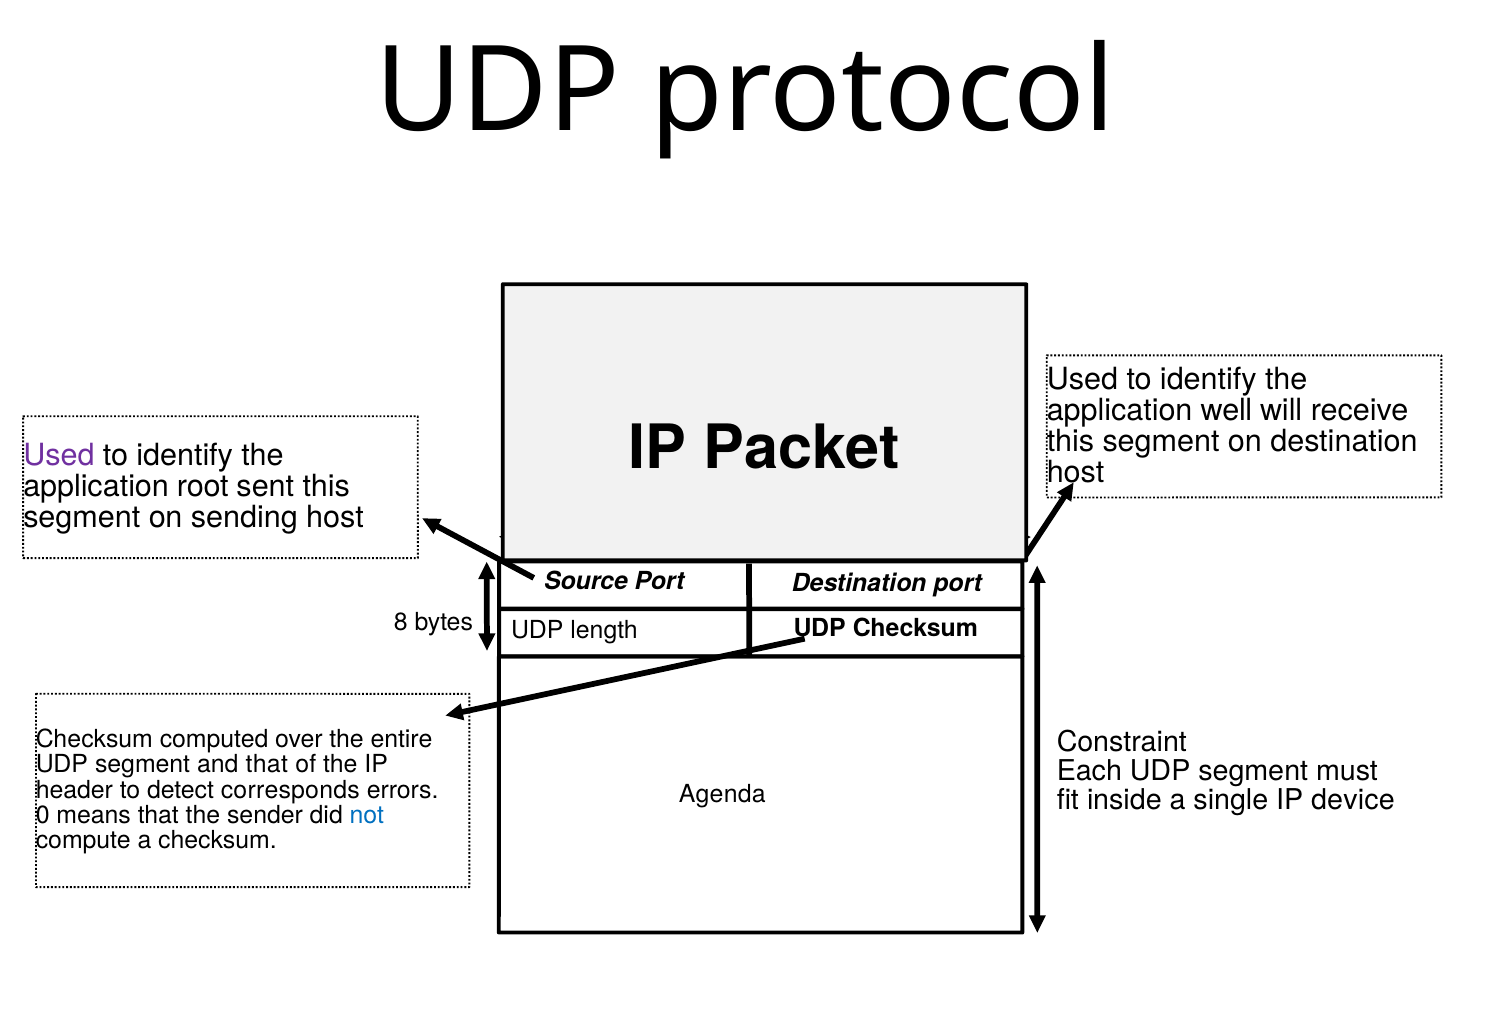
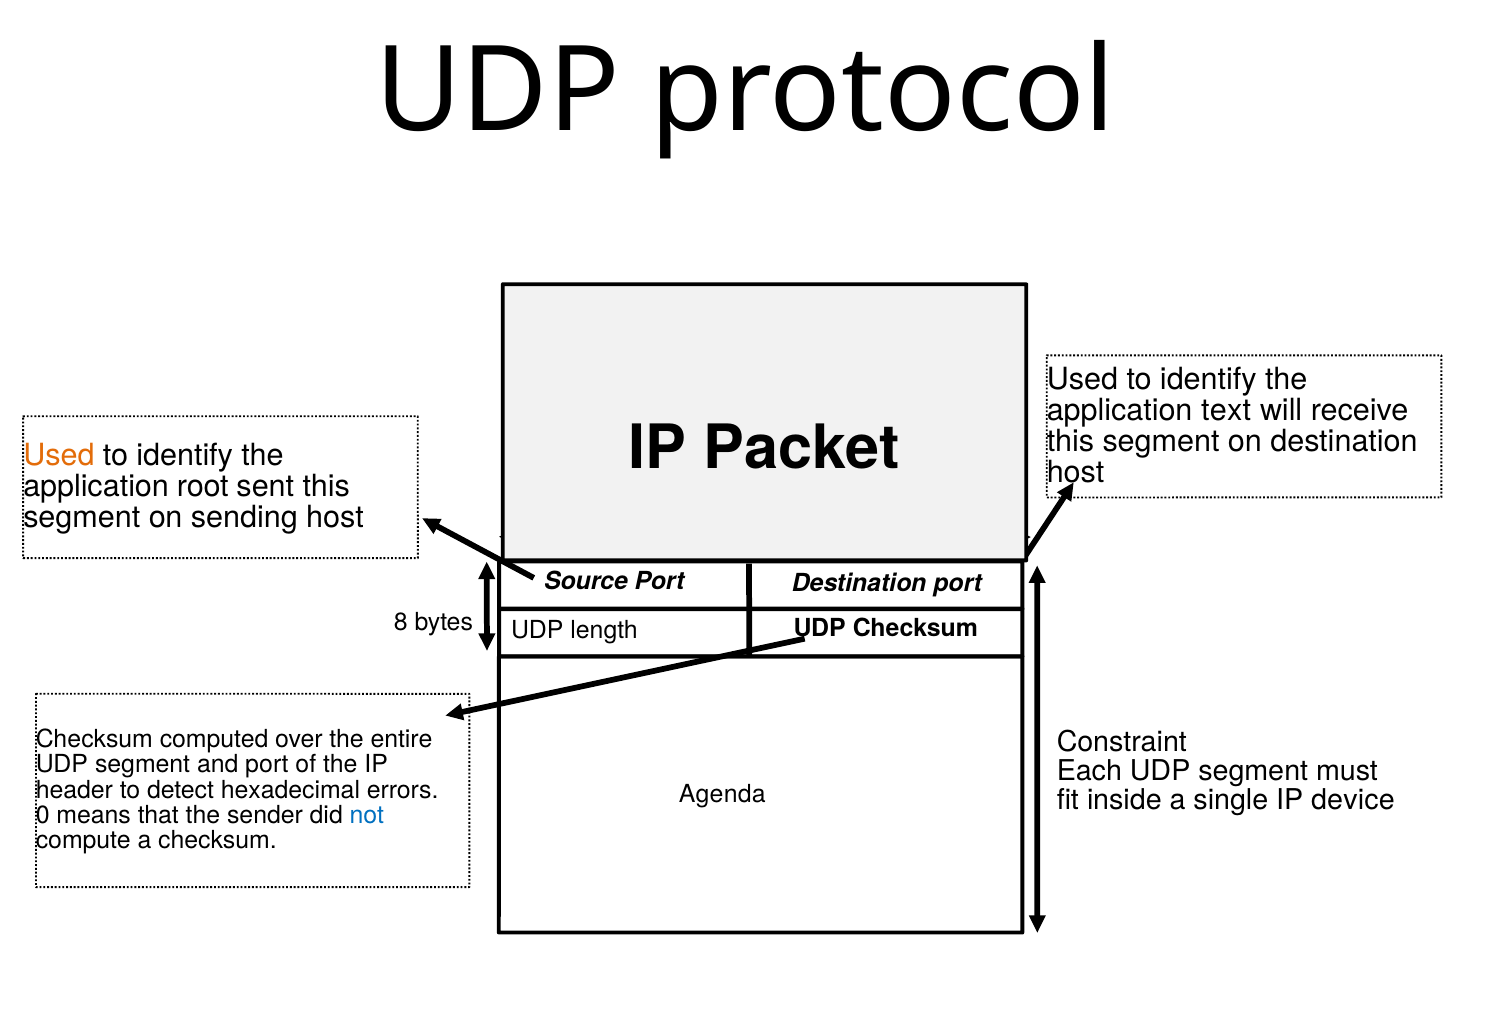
well: well -> text
Used at (59, 455) colour: purple -> orange
and that: that -> port
corresponds: corresponds -> hexadecimal
